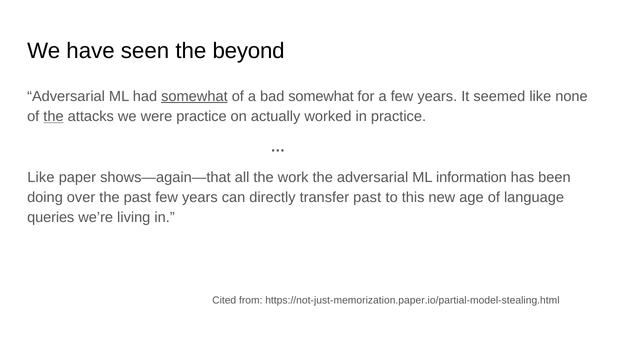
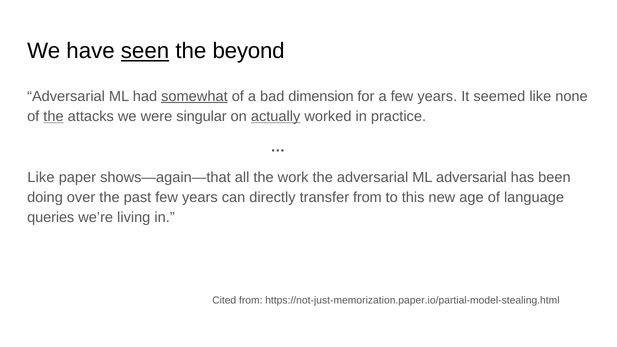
seen underline: none -> present
bad somewhat: somewhat -> dimension
were practice: practice -> singular
actually underline: none -> present
ML information: information -> adversarial
transfer past: past -> from
